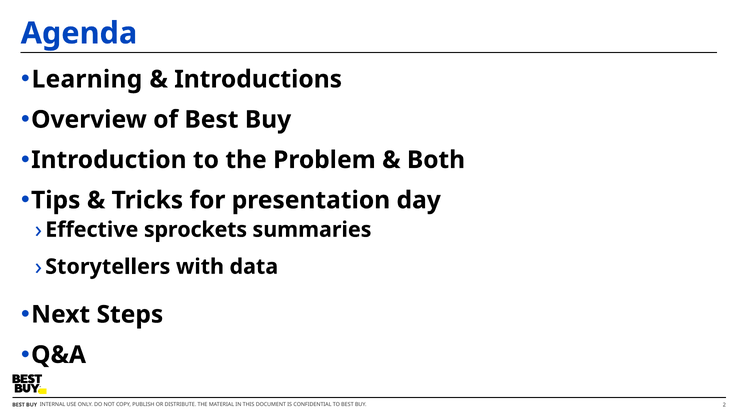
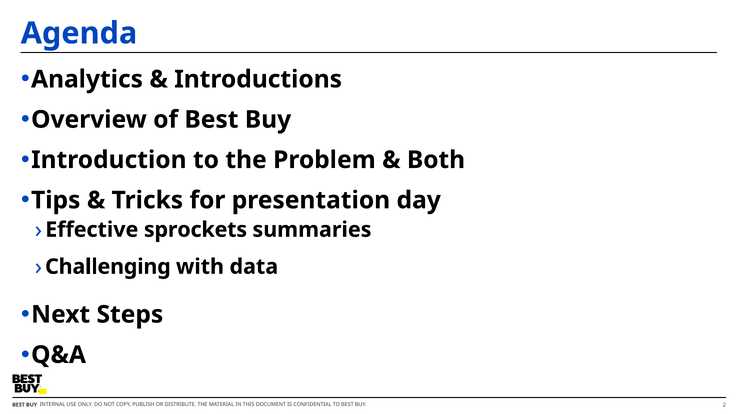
Learning: Learning -> Analytics
Storytellers: Storytellers -> Challenging
